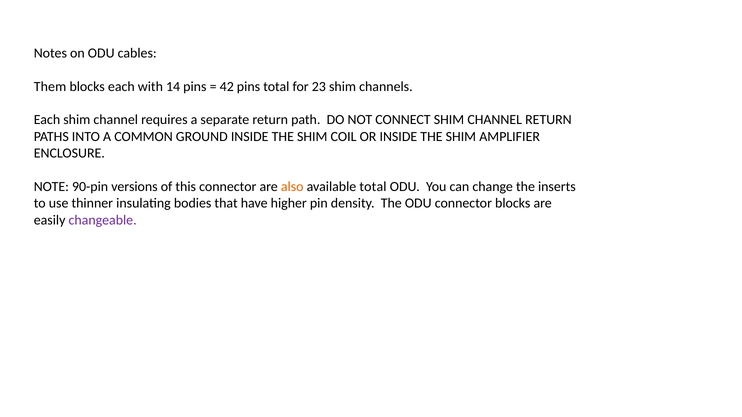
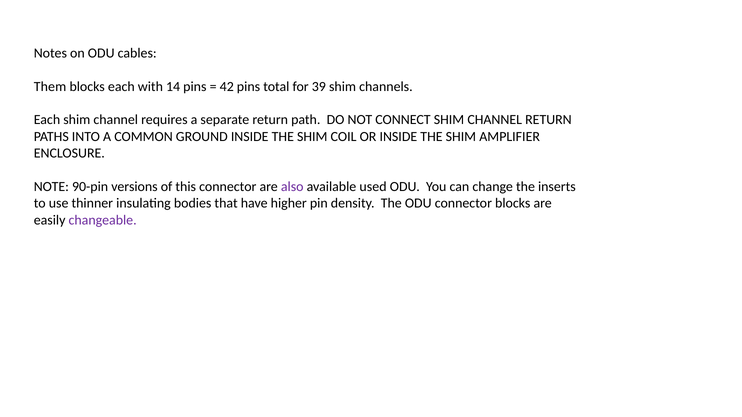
23: 23 -> 39
also colour: orange -> purple
available total: total -> used
